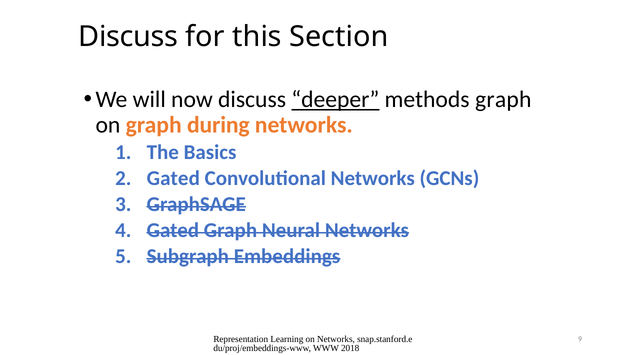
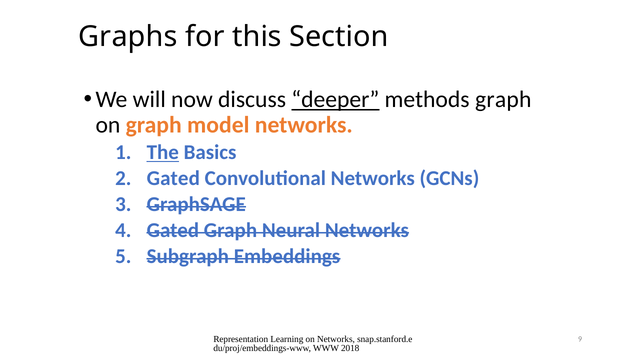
Discuss at (128, 37): Discuss -> Graphs
during: during -> model
The underline: none -> present
